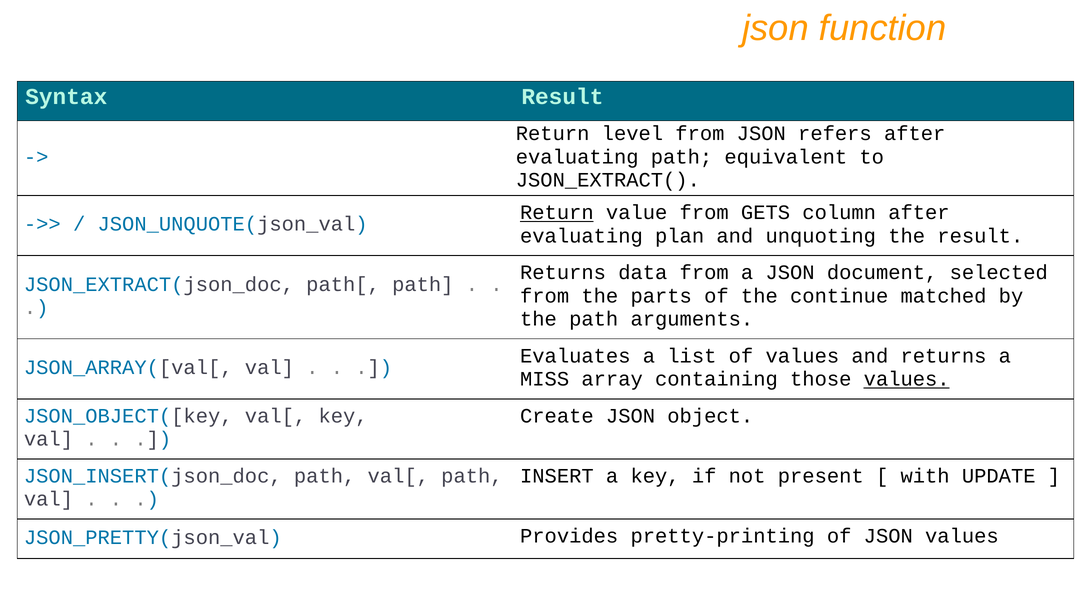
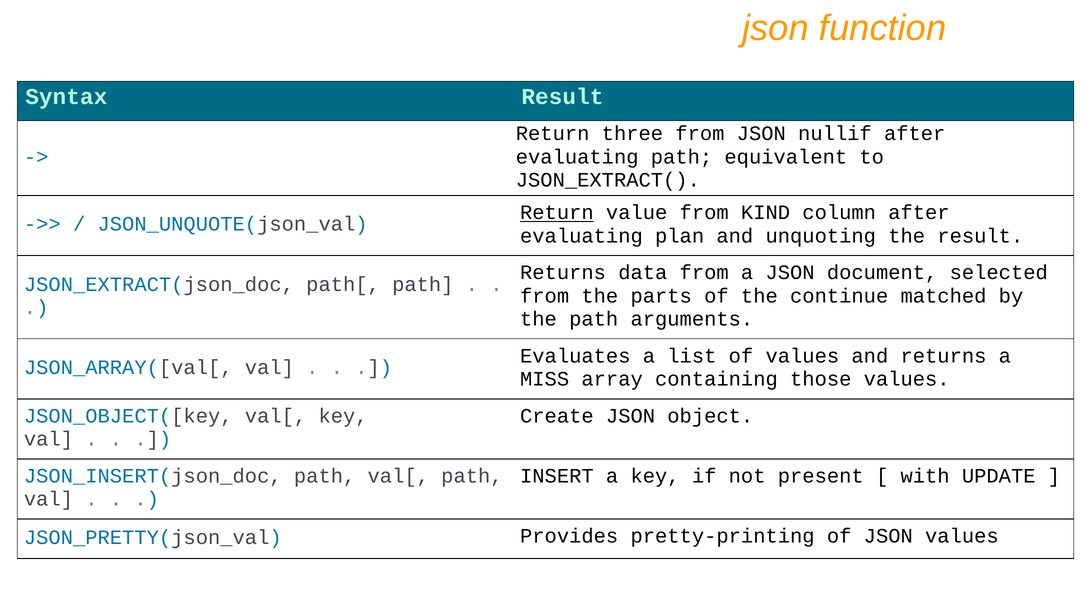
level: level -> three
refers: refers -> nullif
GETS: GETS -> KIND
values at (907, 379) underline: present -> none
